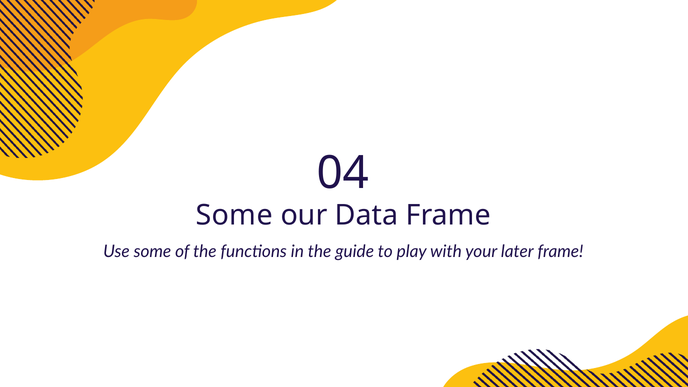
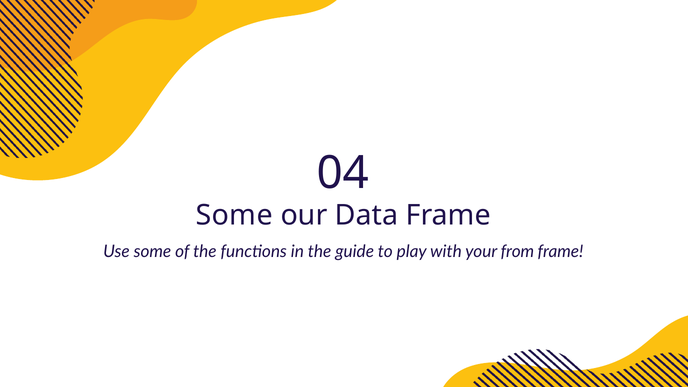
later: later -> from
